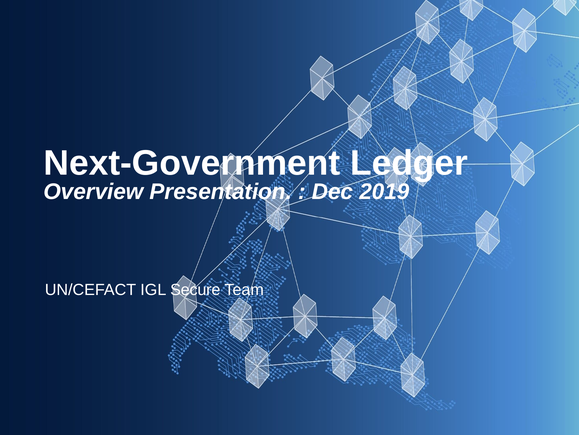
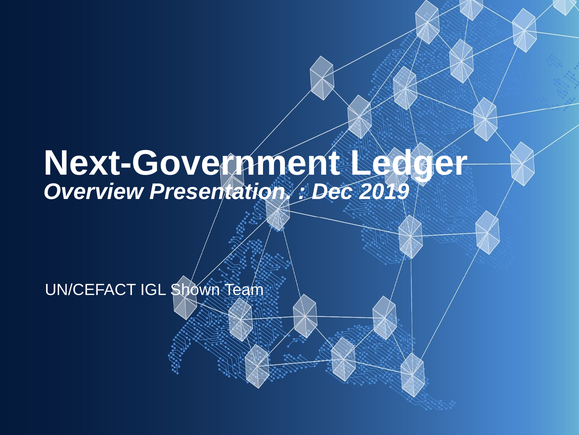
Secure: Secure -> Shown
